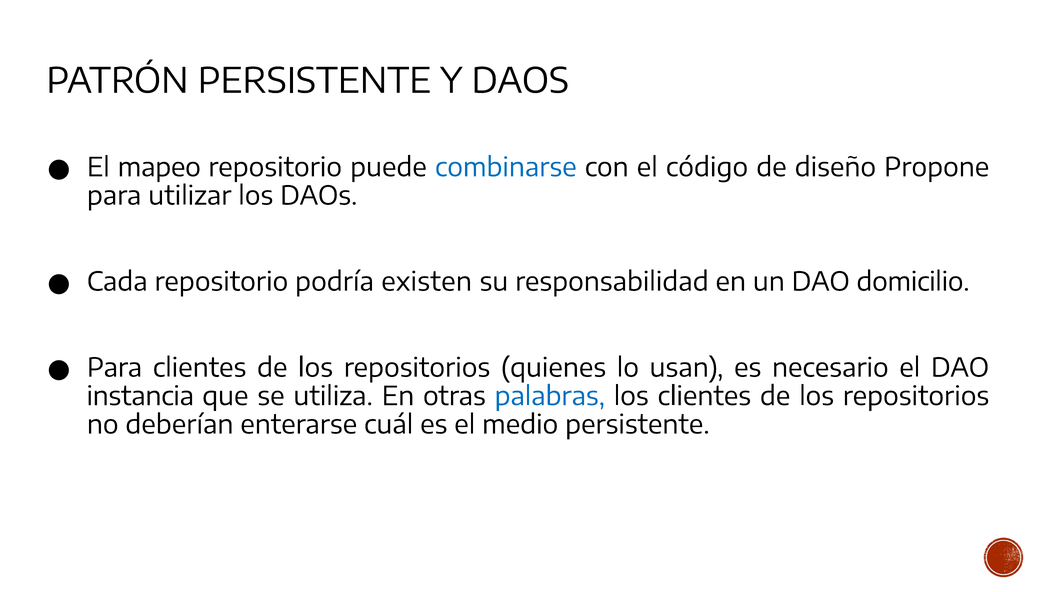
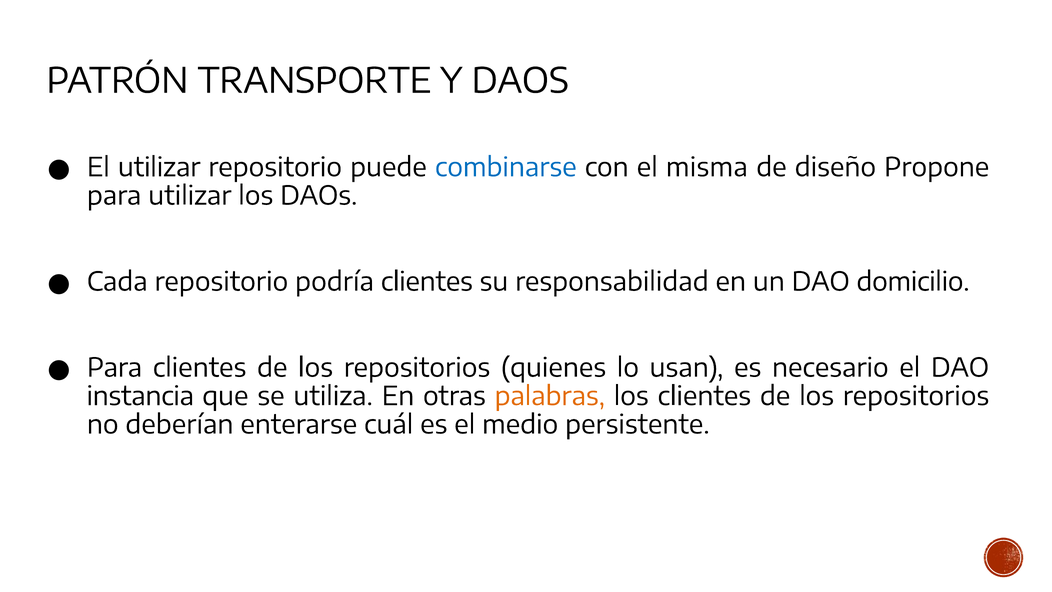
PATRÓN PERSISTENTE: PERSISTENTE -> TRANSPORTE
El mapeo: mapeo -> utilizar
código: código -> misma
podría existen: existen -> clientes
palabras colour: blue -> orange
